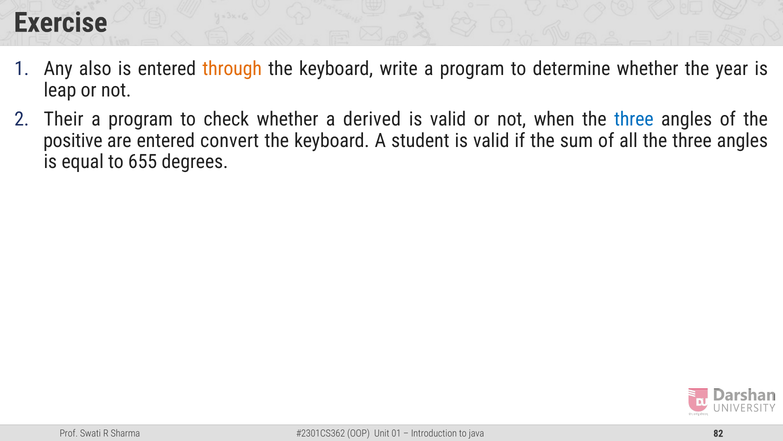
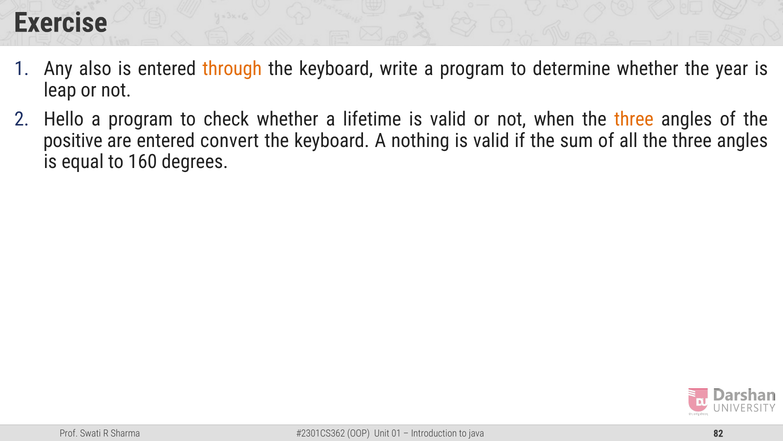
Their: Their -> Hello
derived: derived -> lifetime
three at (634, 119) colour: blue -> orange
student: student -> nothing
655: 655 -> 160
